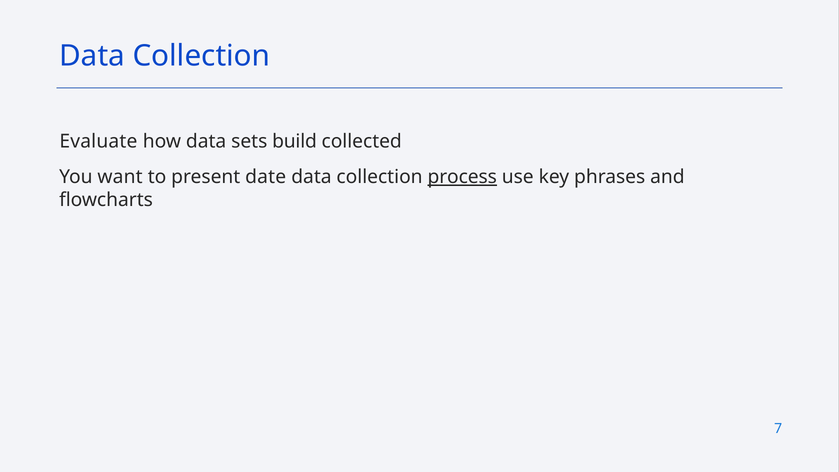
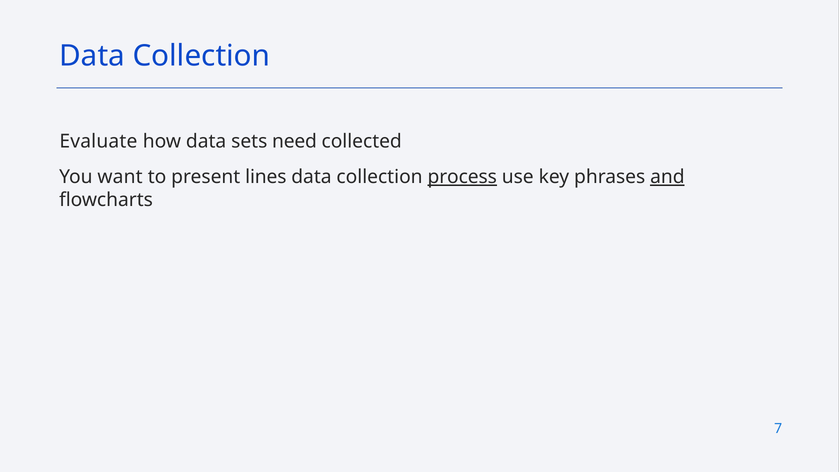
build: build -> need
date: date -> lines
and underline: none -> present
